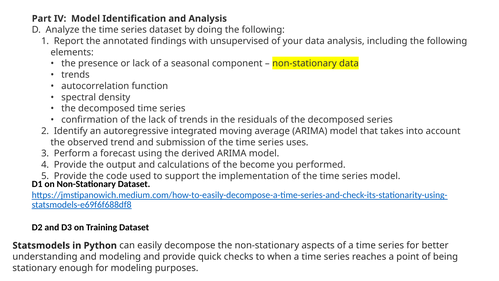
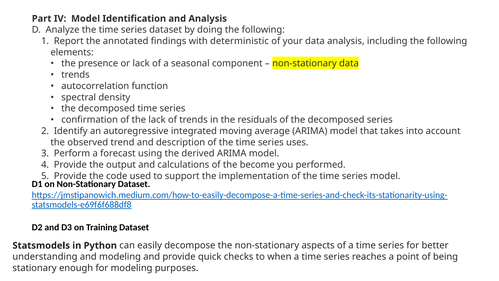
unsupervised: unsupervised -> deterministic
submission: submission -> description
